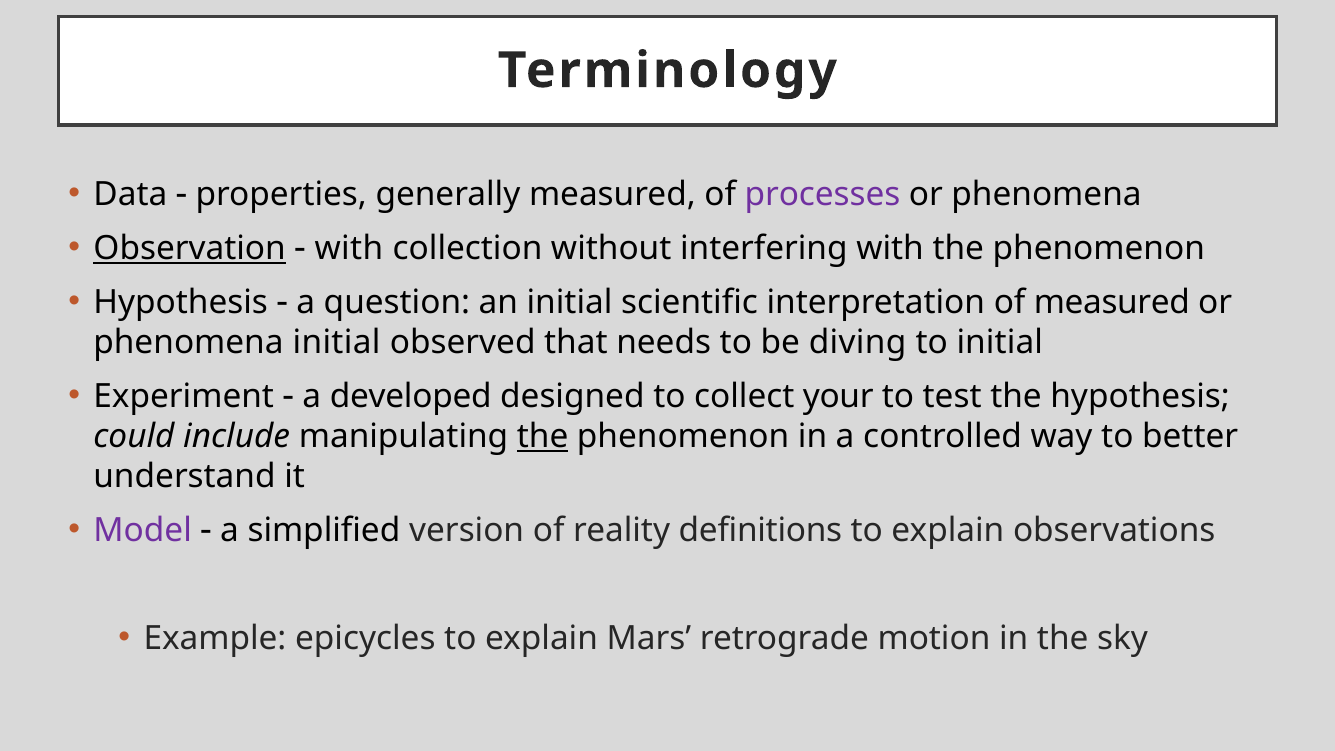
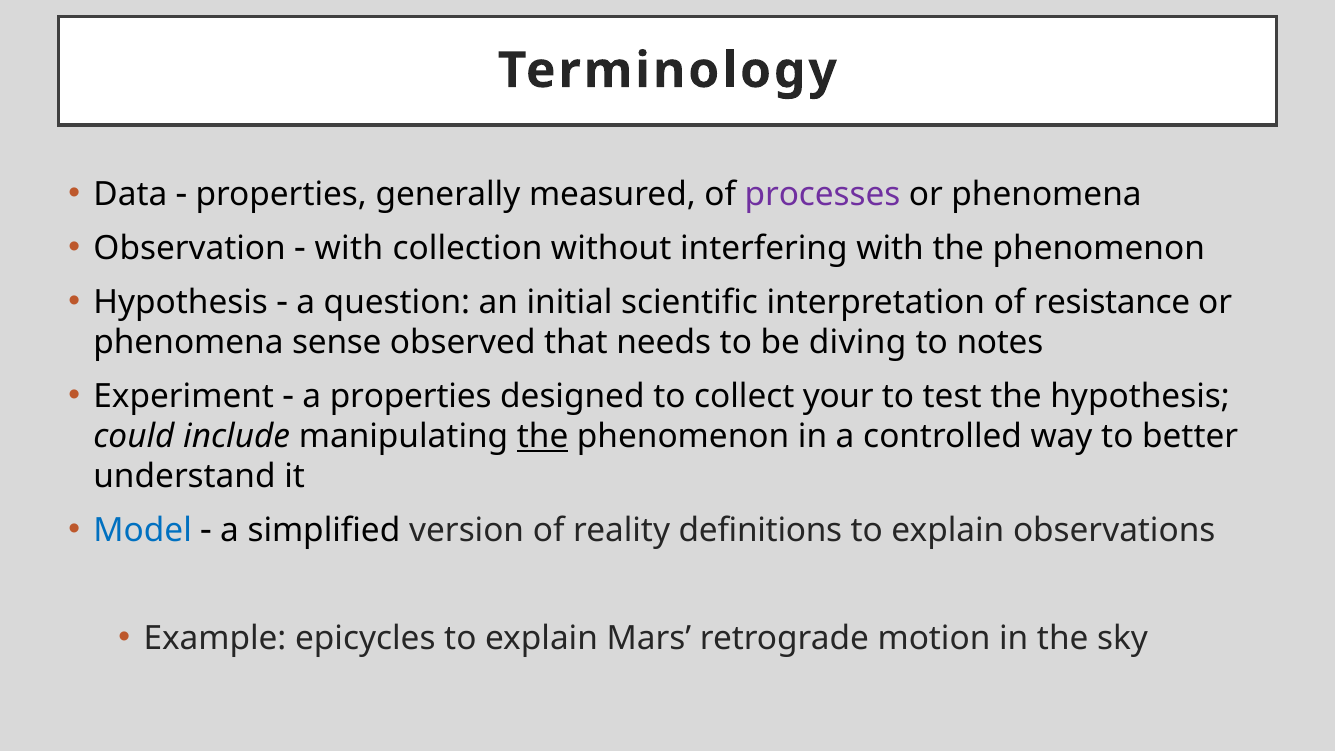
Observation underline: present -> none
of measured: measured -> resistance
phenomena initial: initial -> sense
to initial: initial -> notes
a developed: developed -> properties
Model colour: purple -> blue
